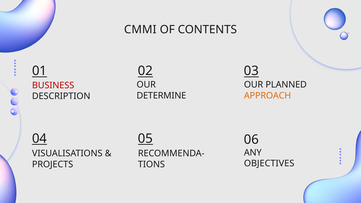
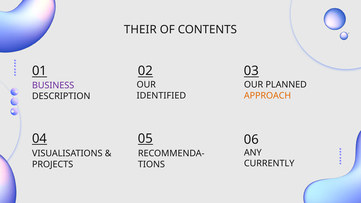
CMMI: CMMI -> THEIR
BUSINESS colour: red -> purple
DETERMINE: DETERMINE -> IDENTIFIED
OBJECTIVES: OBJECTIVES -> CURRENTLY
